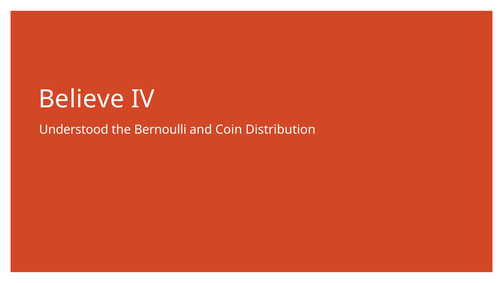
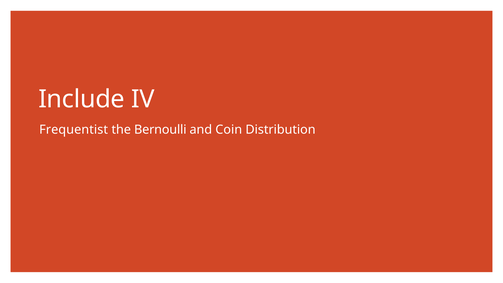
Believe: Believe -> Include
Understood: Understood -> Frequentist
